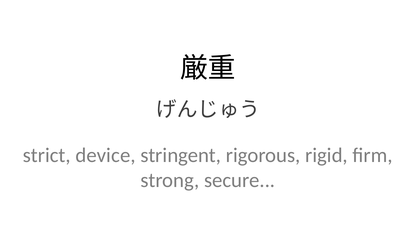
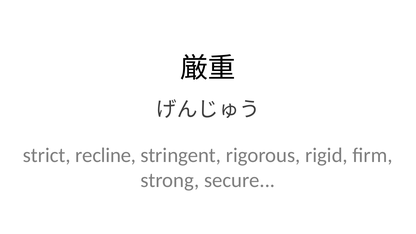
device: device -> recline
